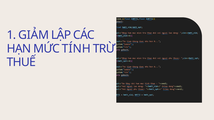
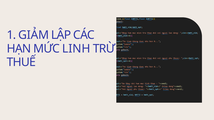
TÍNH: TÍNH -> LINH
